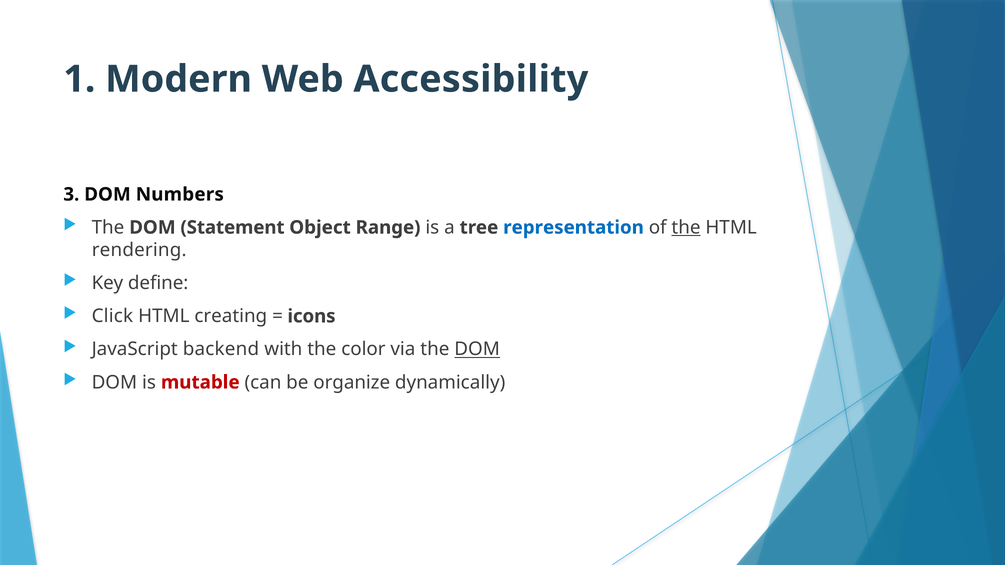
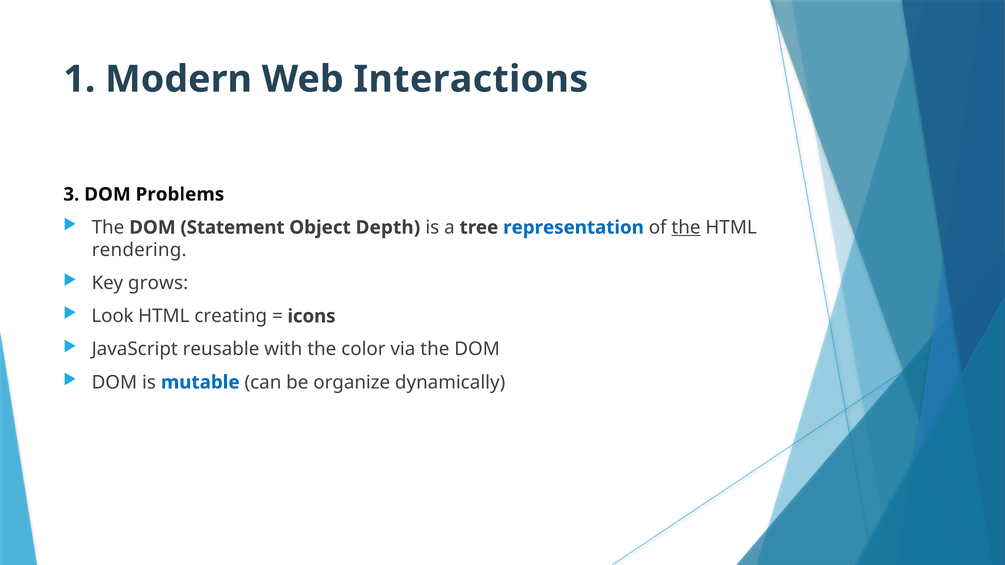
Accessibility: Accessibility -> Interactions
Numbers: Numbers -> Problems
Range: Range -> Depth
define: define -> grows
Click: Click -> Look
backend: backend -> reusable
DOM at (477, 349) underline: present -> none
mutable colour: red -> blue
